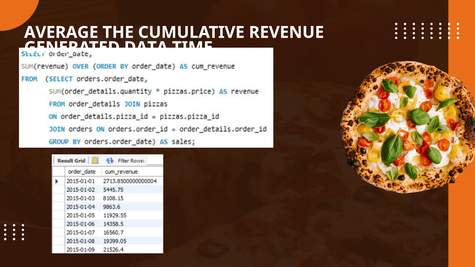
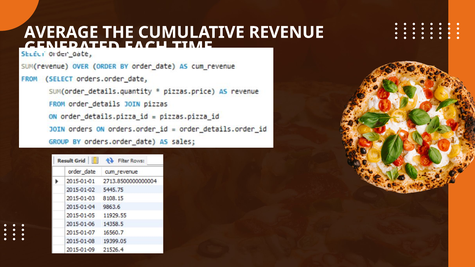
DATA: DATA -> EACH
